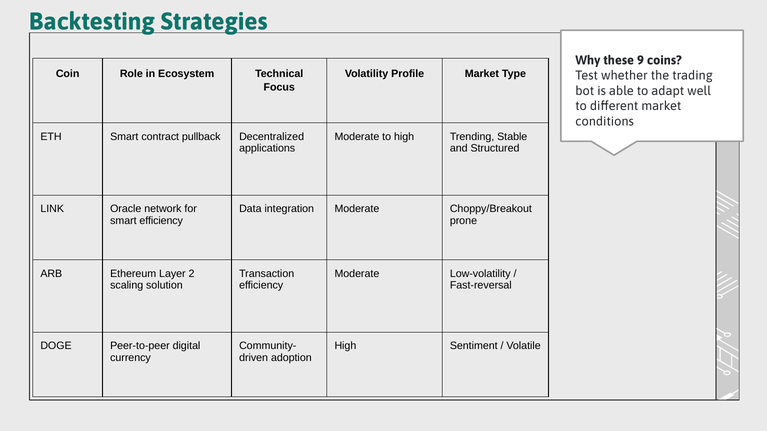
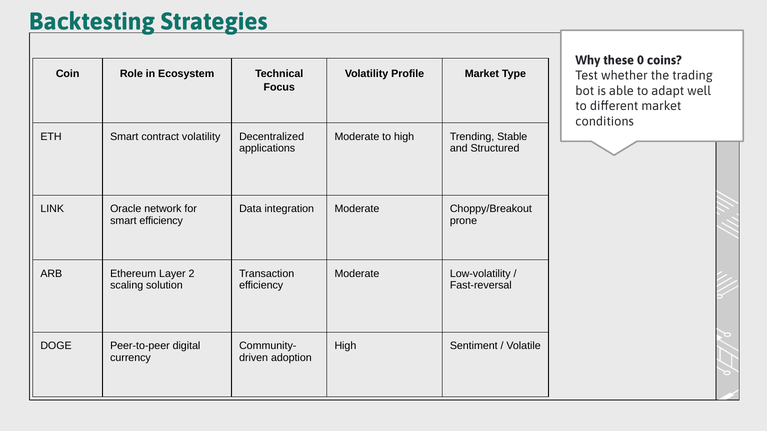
9: 9 -> 0
contract pullback: pullback -> volatility
